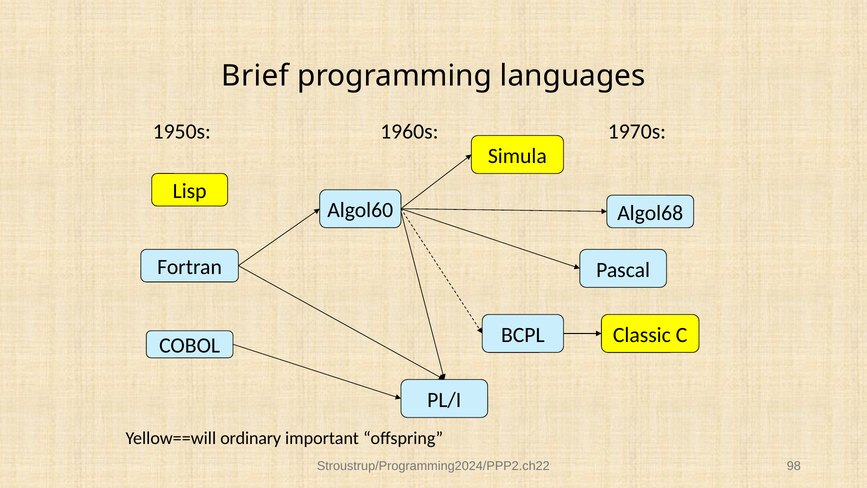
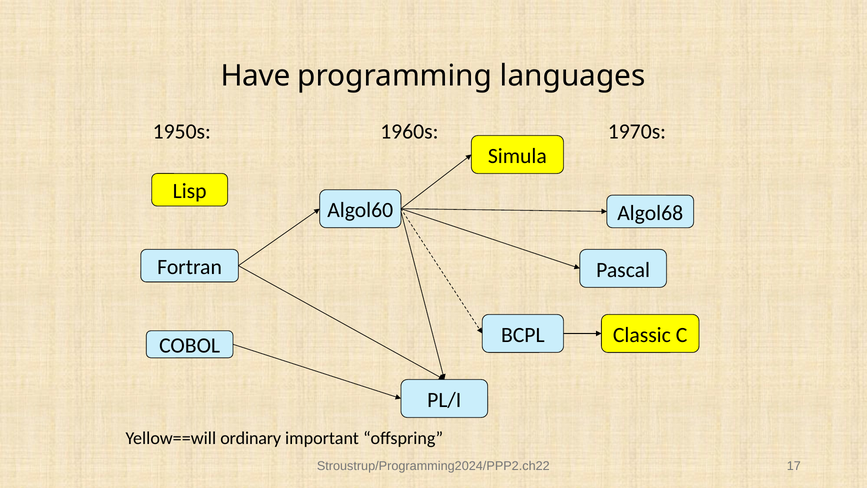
Brief: Brief -> Have
98: 98 -> 17
